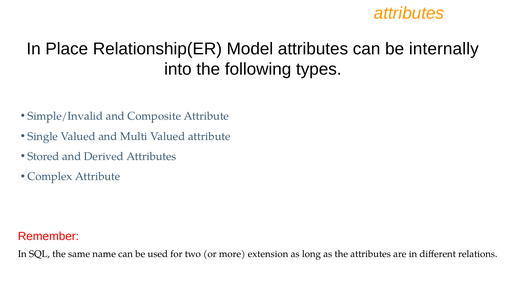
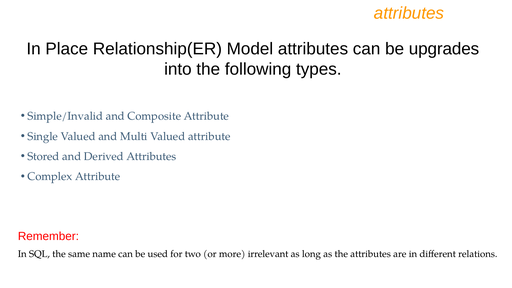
internally: internally -> upgrades
extension: extension -> irrelevant
